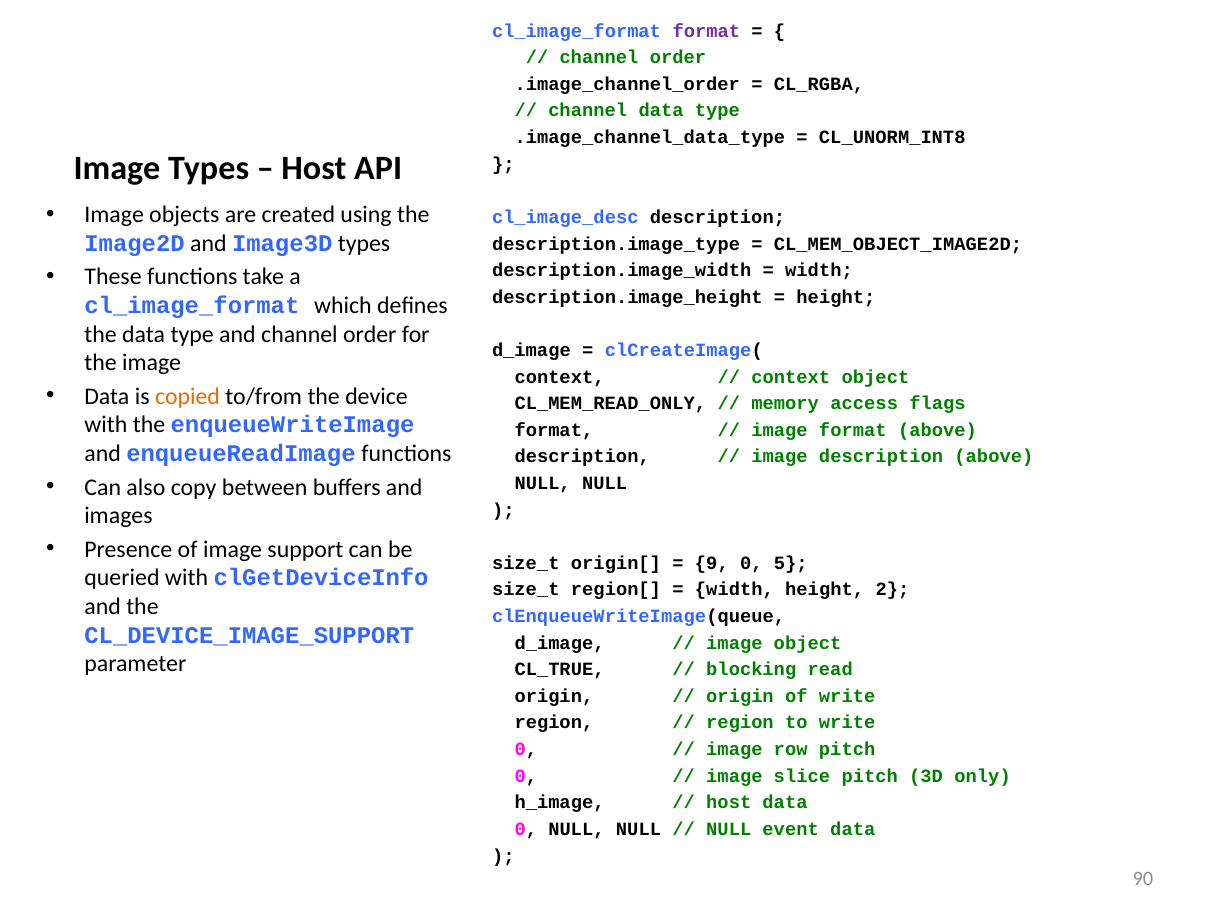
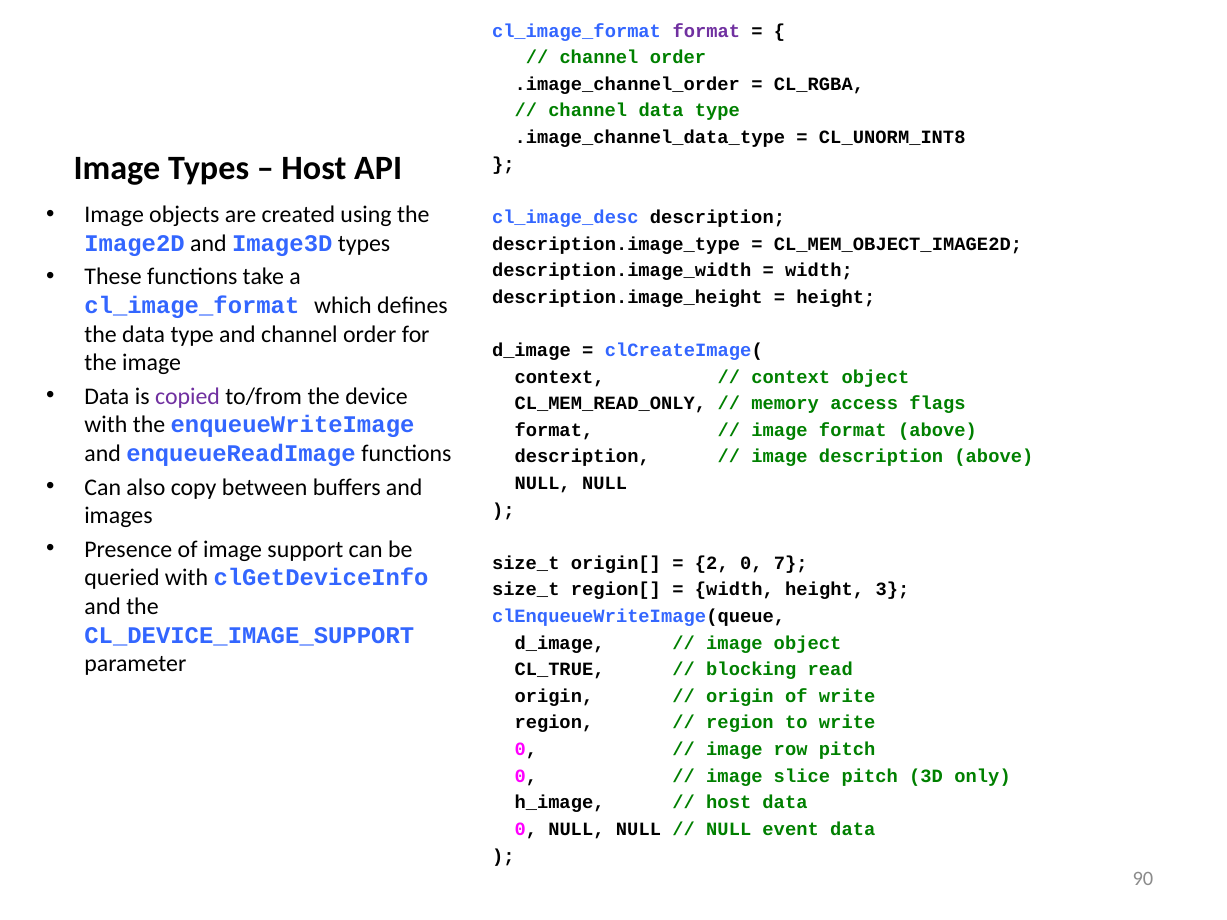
copied colour: orange -> purple
9: 9 -> 2
5: 5 -> 7
2: 2 -> 3
